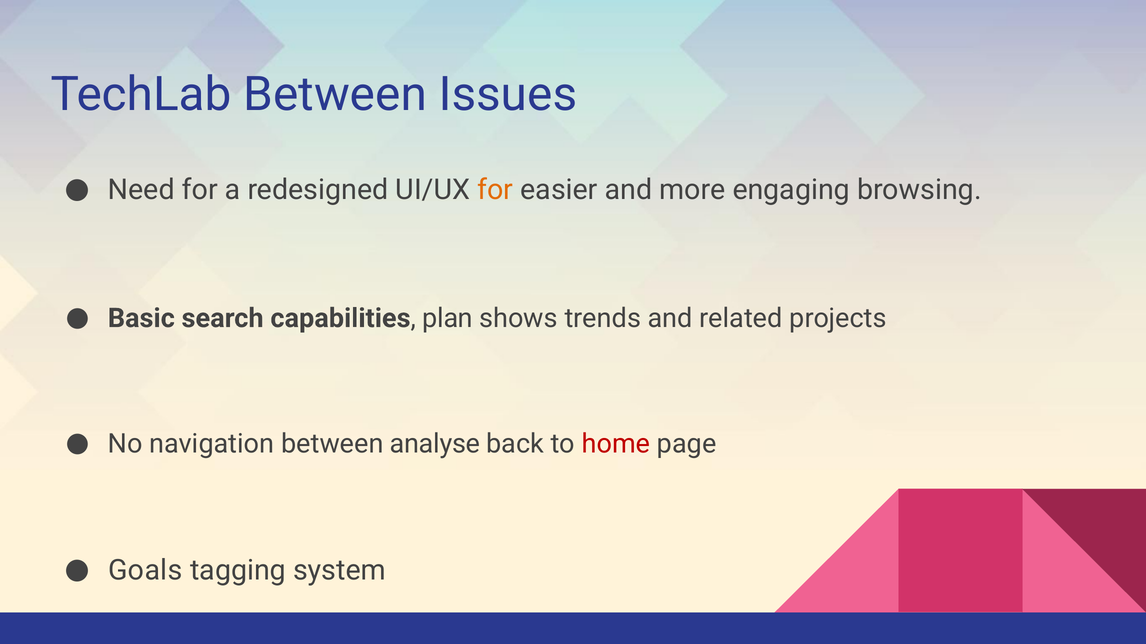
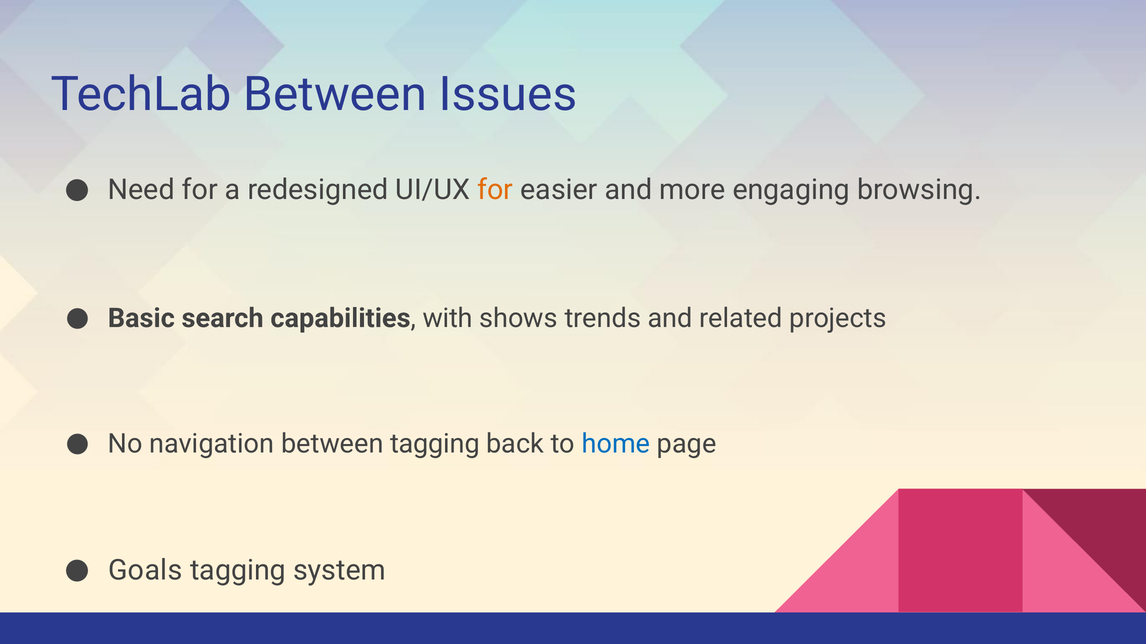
plan: plan -> with
between analyse: analyse -> tagging
home colour: red -> blue
